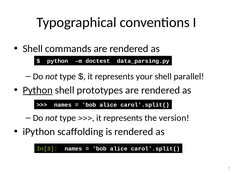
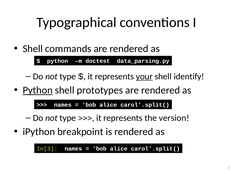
your underline: none -> present
parallel: parallel -> identify
scaffolding: scaffolding -> breakpoint
